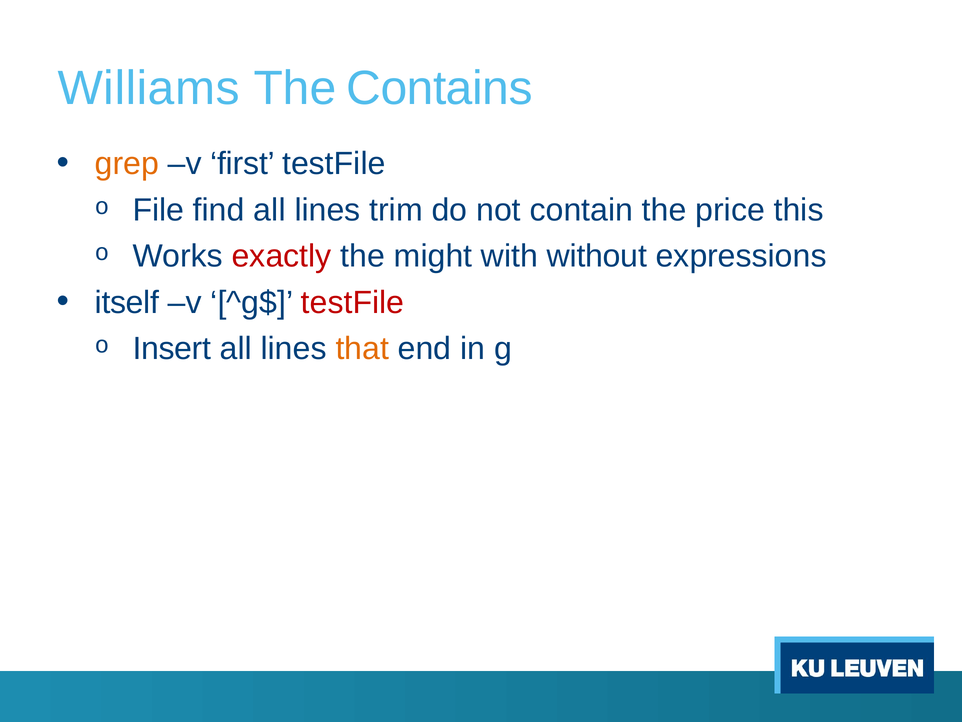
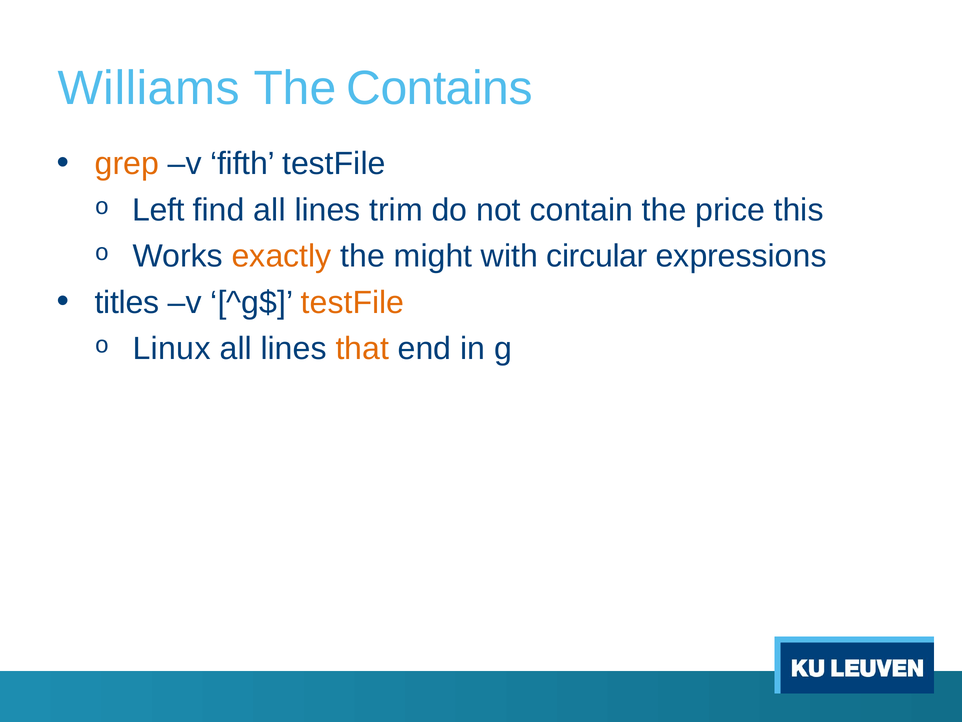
first: first -> fifth
File: File -> Left
exactly colour: red -> orange
without: without -> circular
itself: itself -> titles
testFile at (353, 302) colour: red -> orange
Insert: Insert -> Linux
